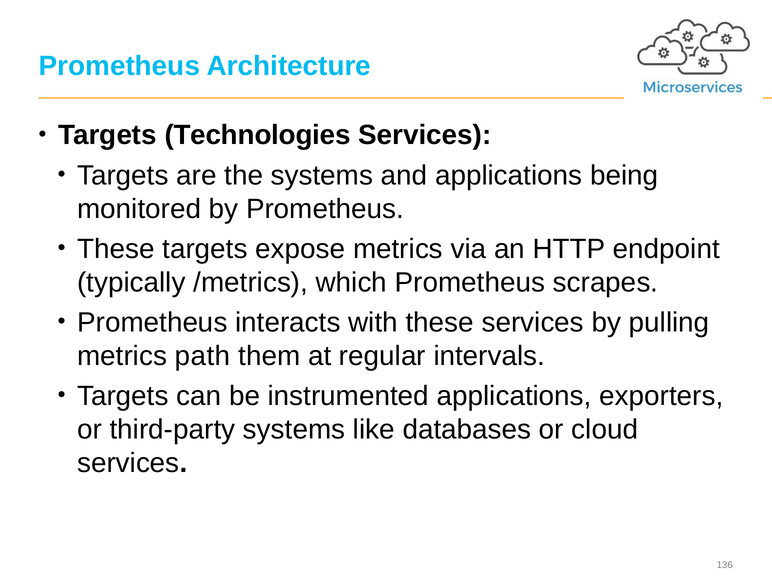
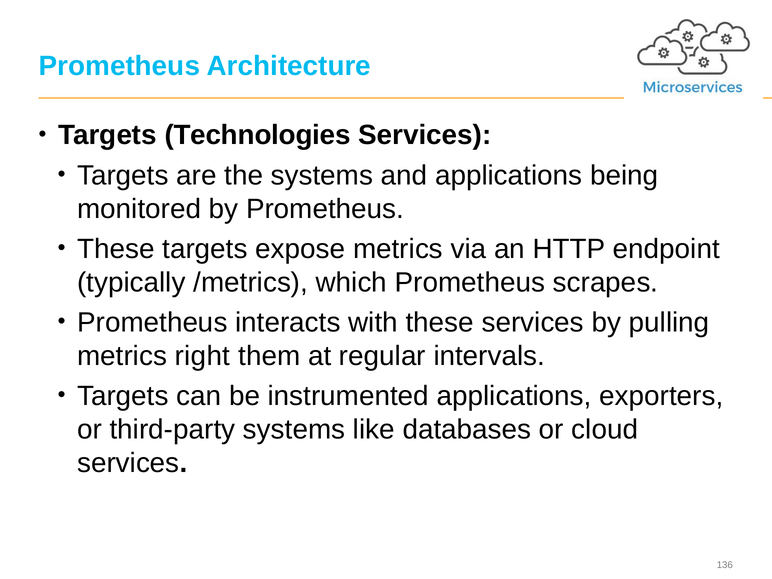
path: path -> right
